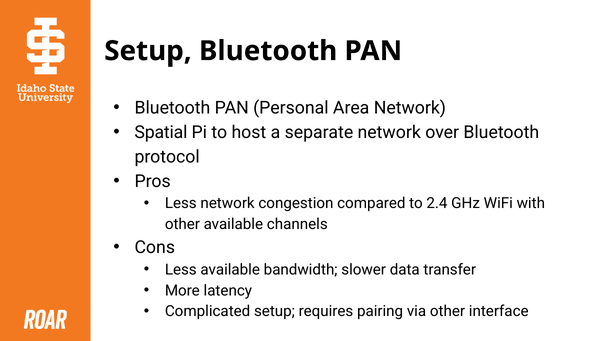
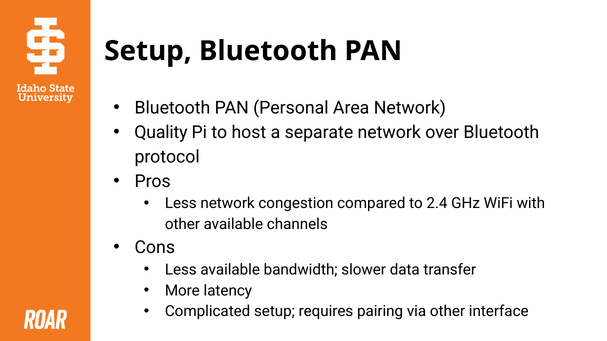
Spatial: Spatial -> Quality
